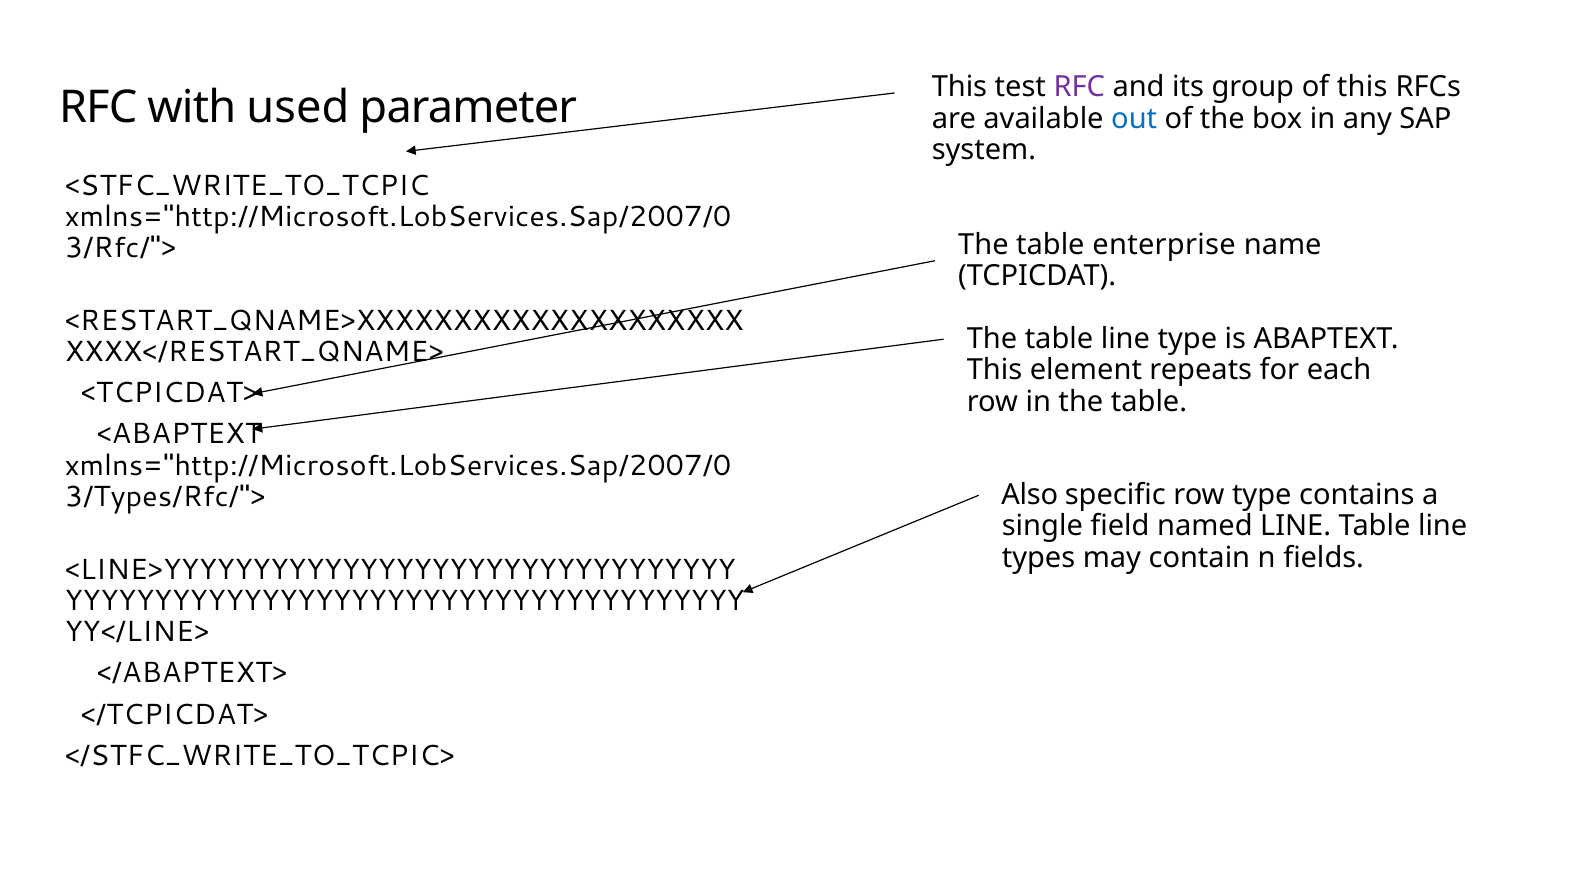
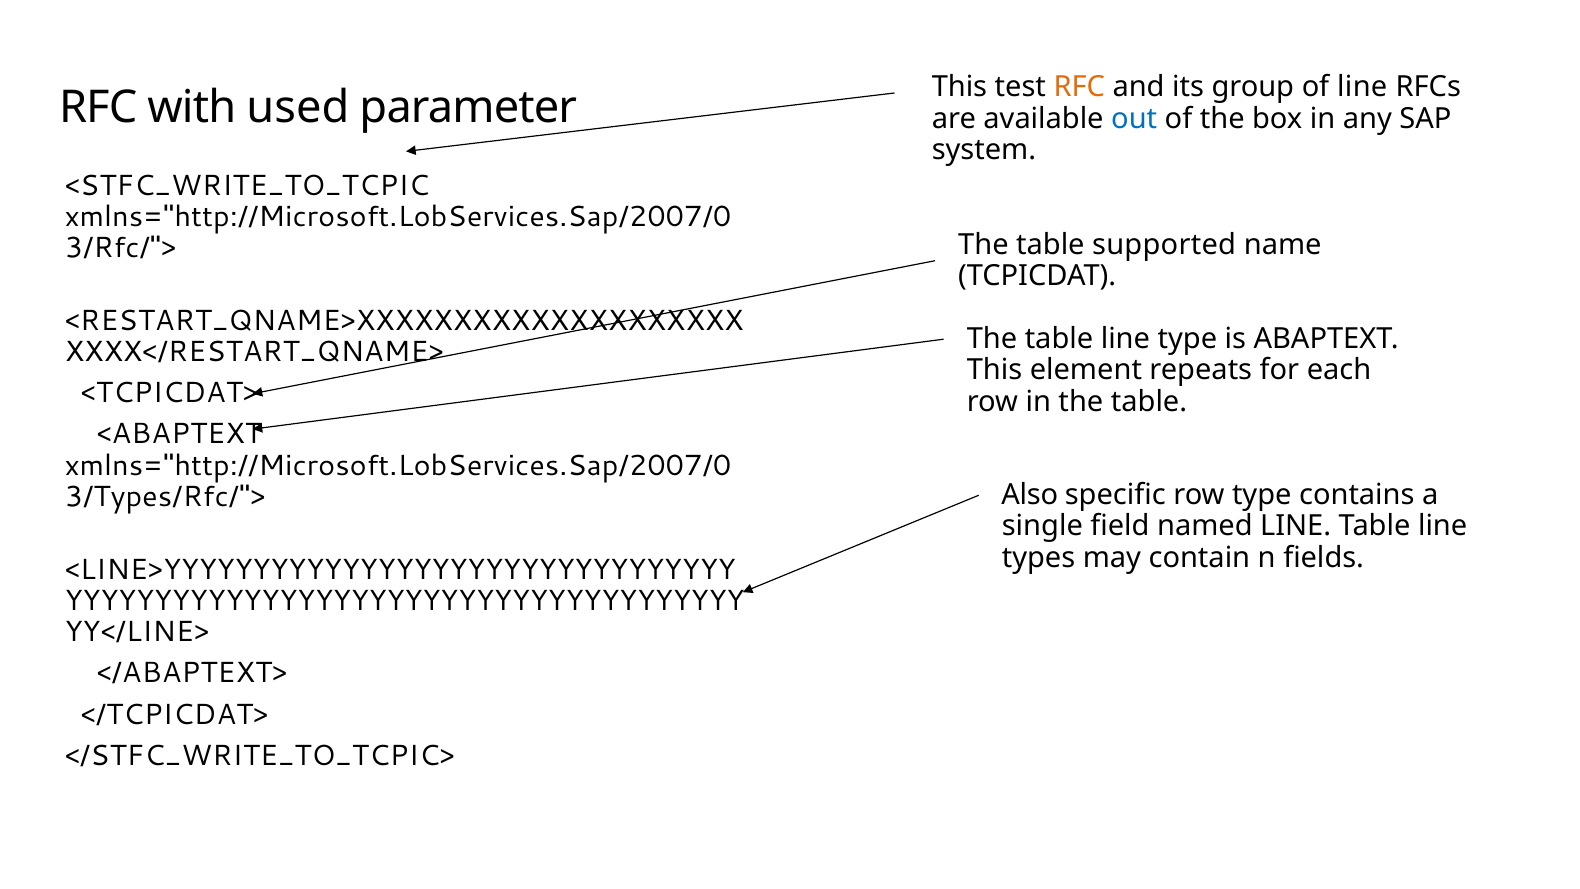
RFC at (1079, 87) colour: purple -> orange
of this: this -> line
enterprise: enterprise -> supported
